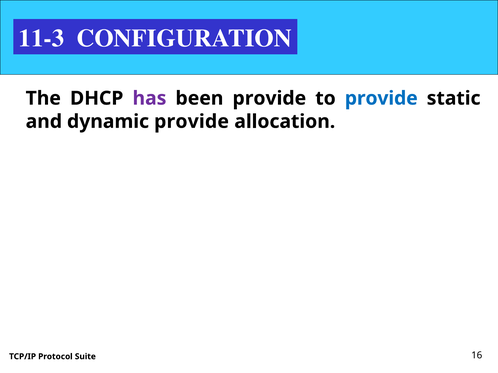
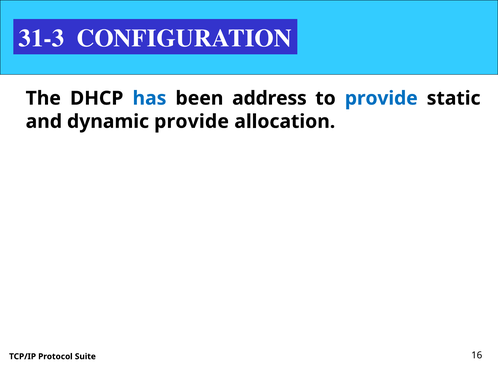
11-3: 11-3 -> 31-3
has colour: purple -> blue
been provide: provide -> address
